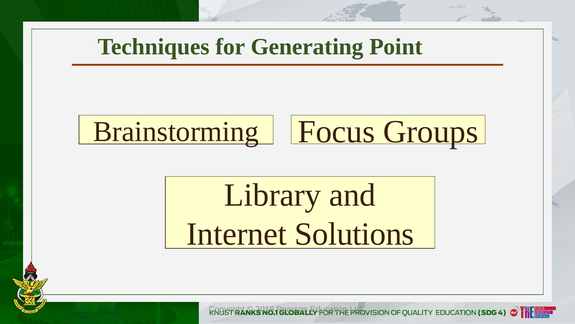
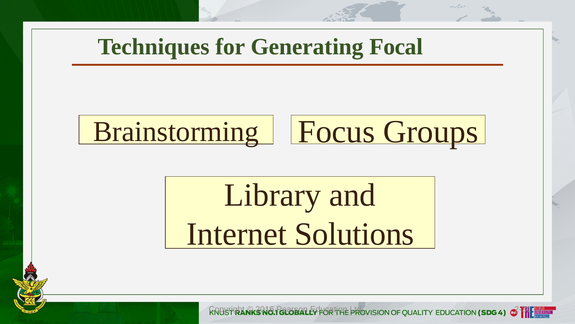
Point: Point -> Focal
